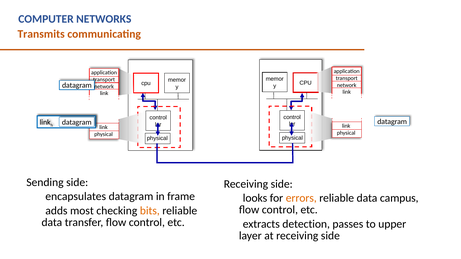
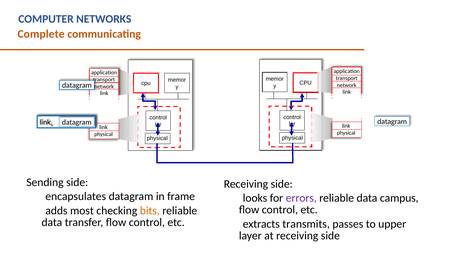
Transmits: Transmits -> Complete
errors colour: orange -> purple
detection: detection -> transmits
